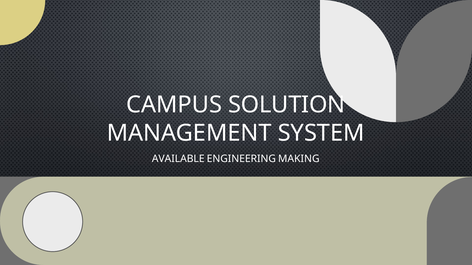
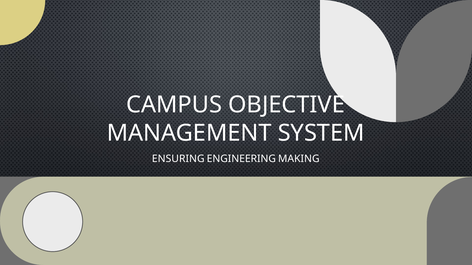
SOLUTION: SOLUTION -> OBJECTIVE
AVAILABLE: AVAILABLE -> ENSURING
